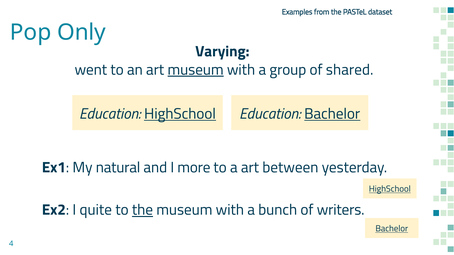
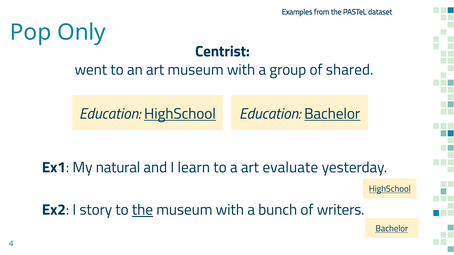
Varying: Varying -> Centrist
museum at (196, 70) underline: present -> none
more: more -> learn
between: between -> evaluate
quite: quite -> story
